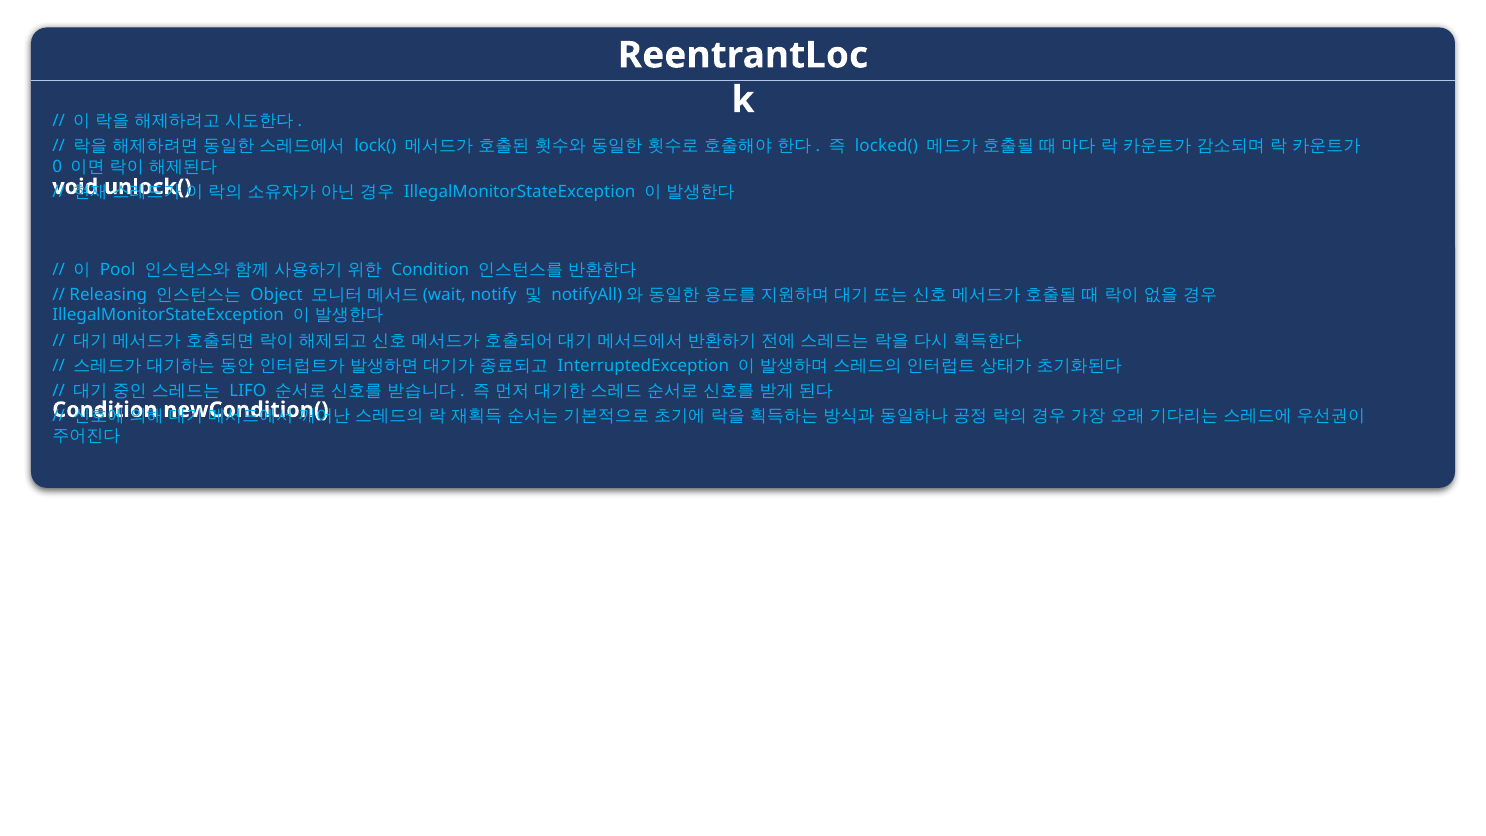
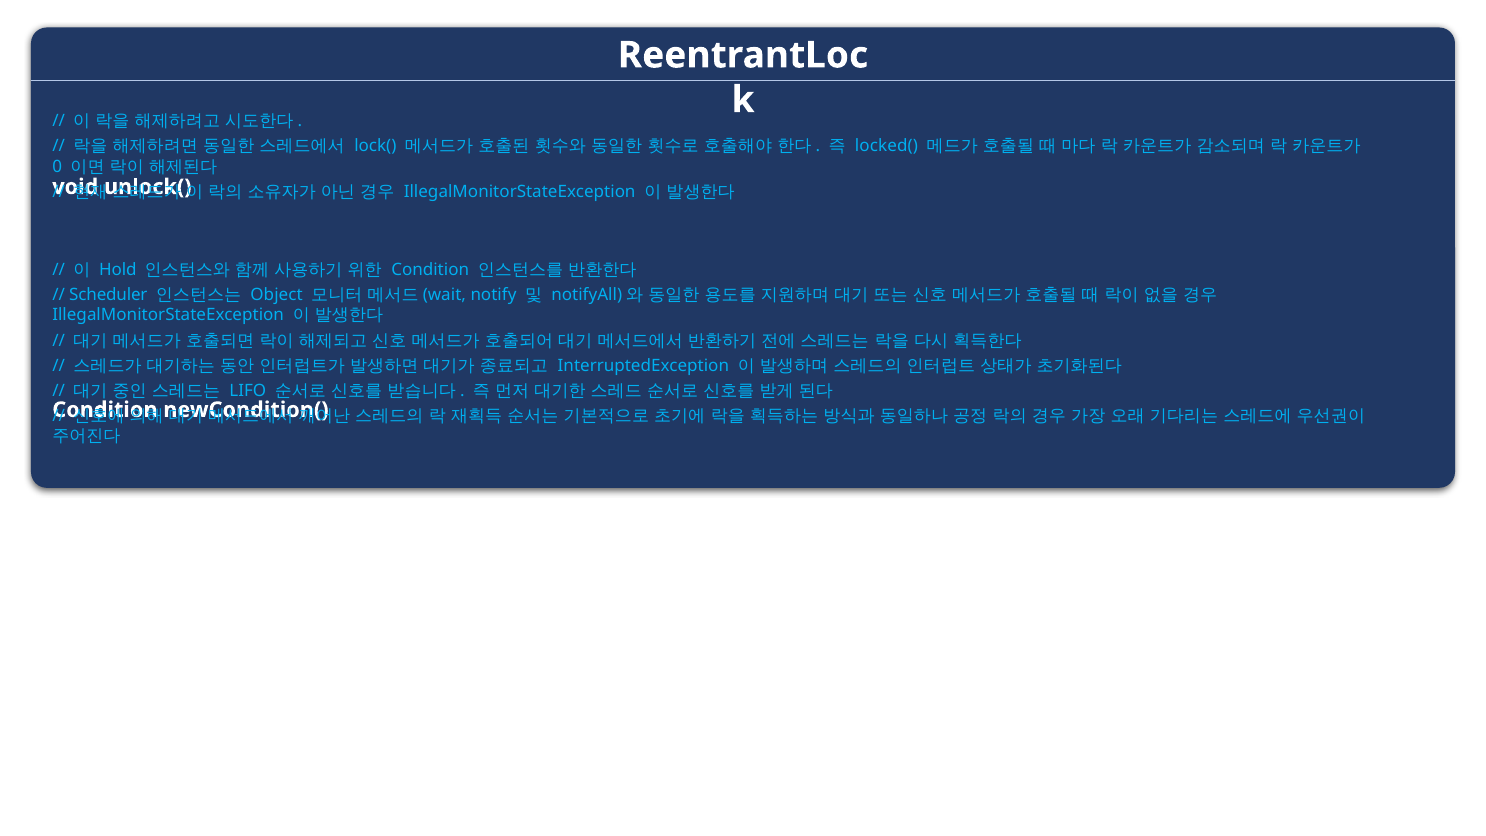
Pool: Pool -> Hold
Releasing: Releasing -> Scheduler
